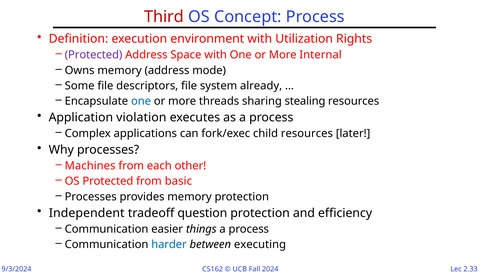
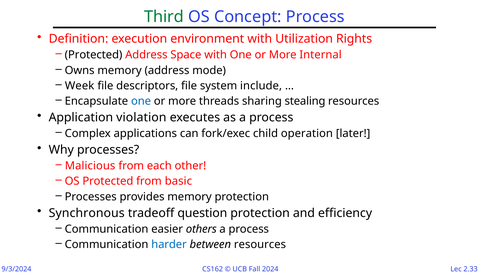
Third colour: red -> green
Protected at (94, 55) colour: purple -> black
Some: Some -> Week
already: already -> include
child resources: resources -> operation
Machines: Machines -> Malicious
Independent: Independent -> Synchronous
things: things -> others
between executing: executing -> resources
